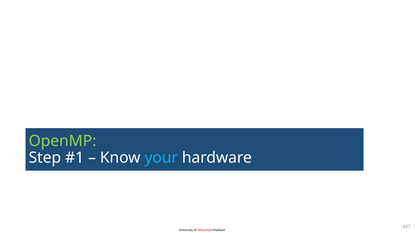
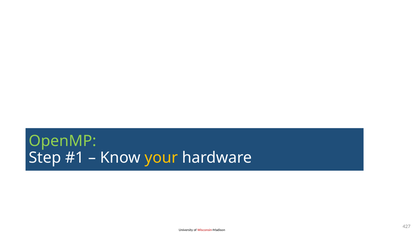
your colour: light blue -> yellow
